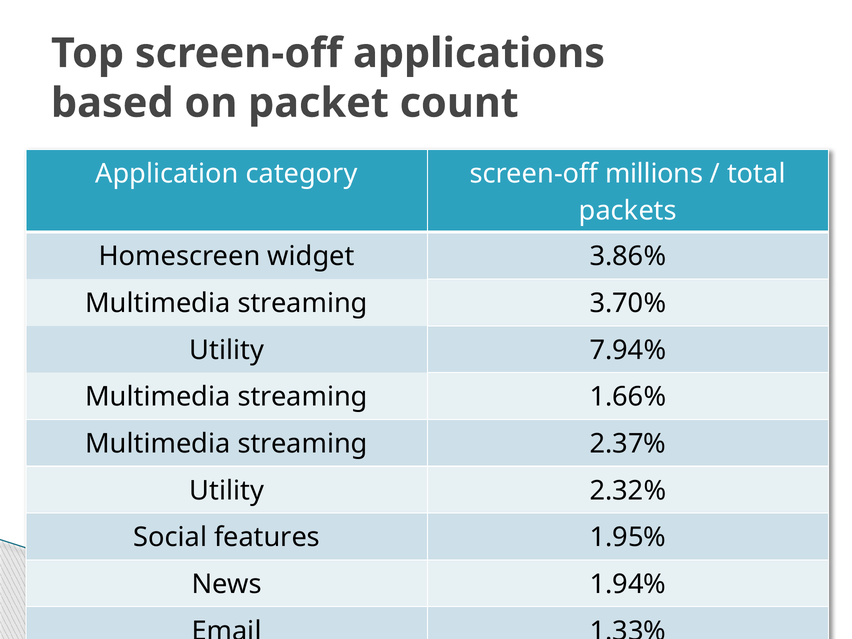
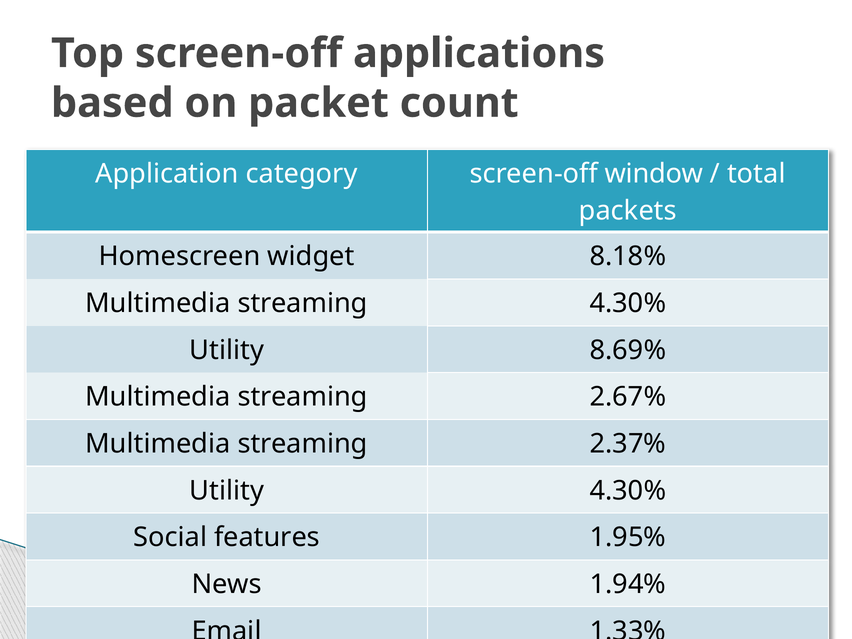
millions: millions -> window
3.86%: 3.86% -> 8.18%
streaming 3.70%: 3.70% -> 4.30%
7.94%: 7.94% -> 8.69%
1.66%: 1.66% -> 2.67%
Utility 2.32%: 2.32% -> 4.30%
